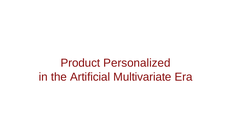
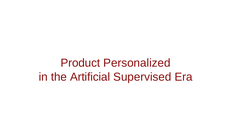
Multivariate: Multivariate -> Supervised
